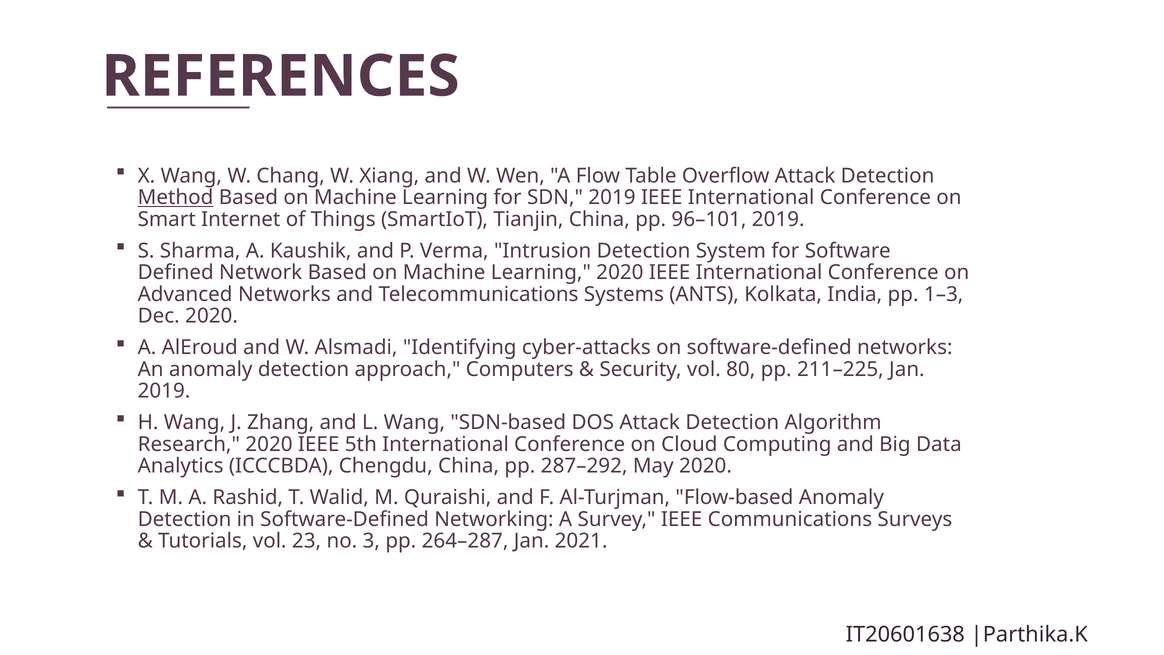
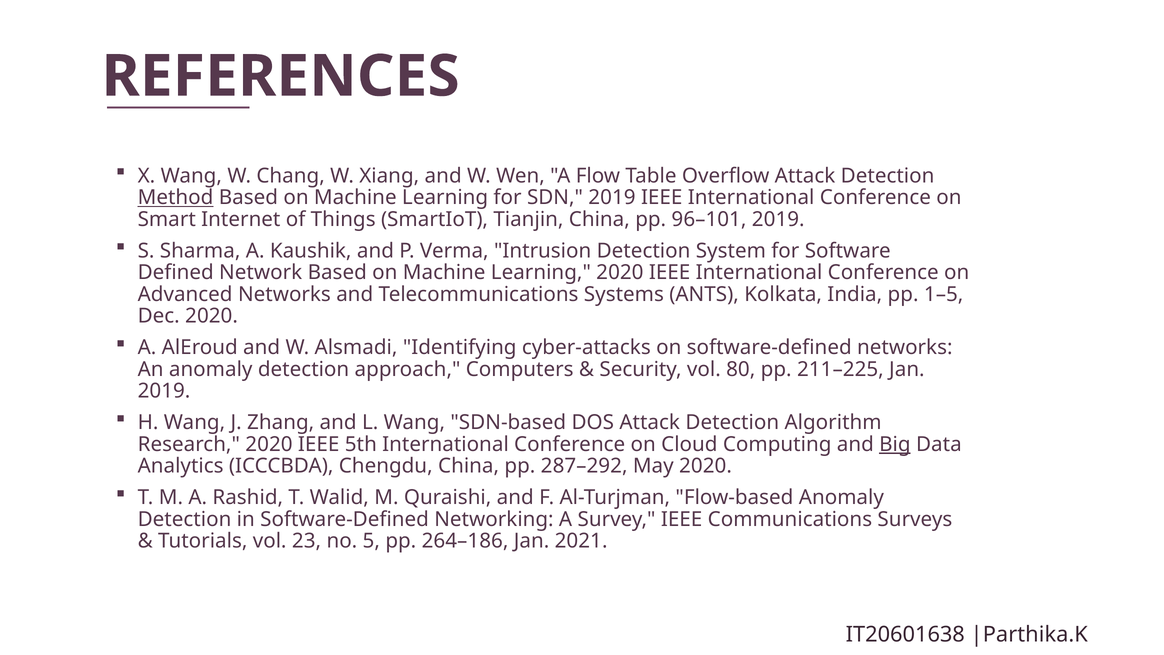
1–3: 1–3 -> 1–5
Big underline: none -> present
3: 3 -> 5
264–287: 264–287 -> 264–186
